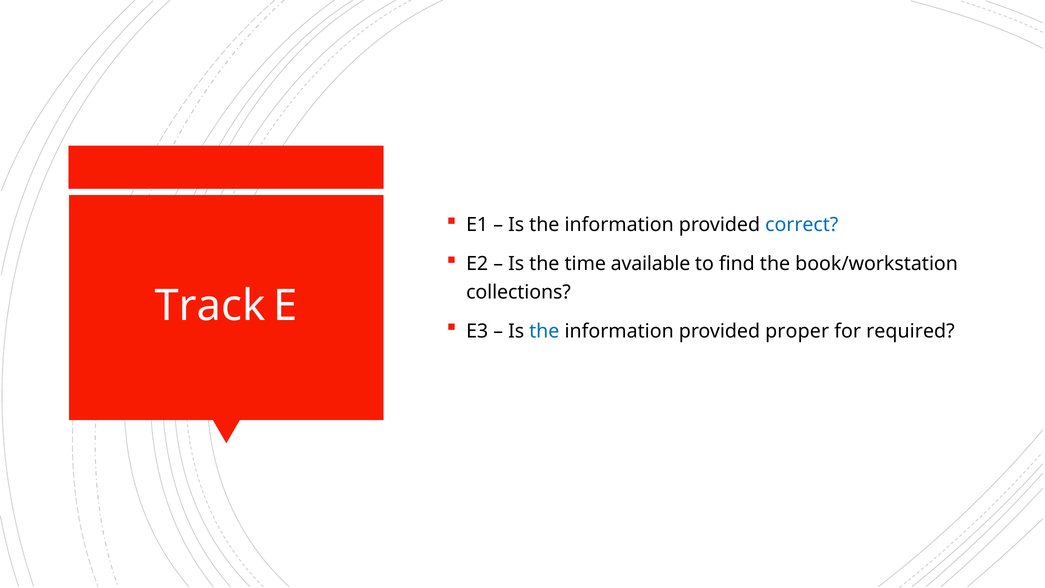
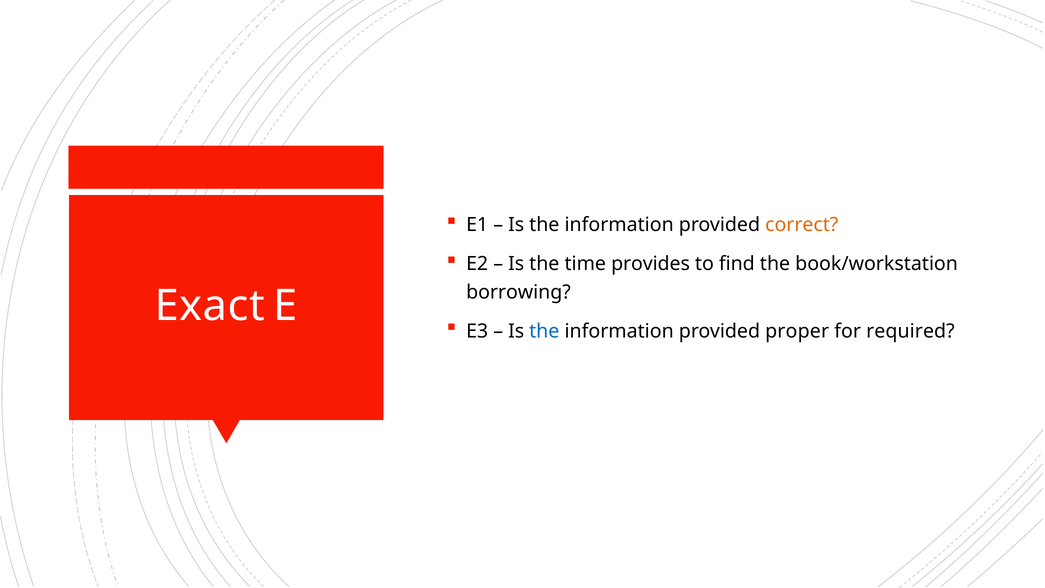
correct colour: blue -> orange
available: available -> provides
collections: collections -> borrowing
Track: Track -> Exact
